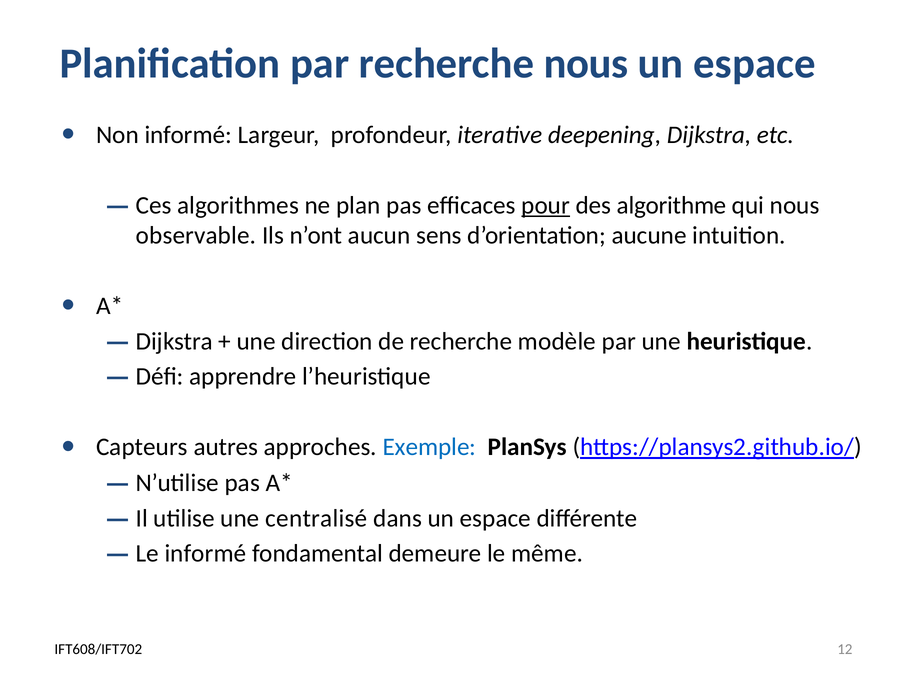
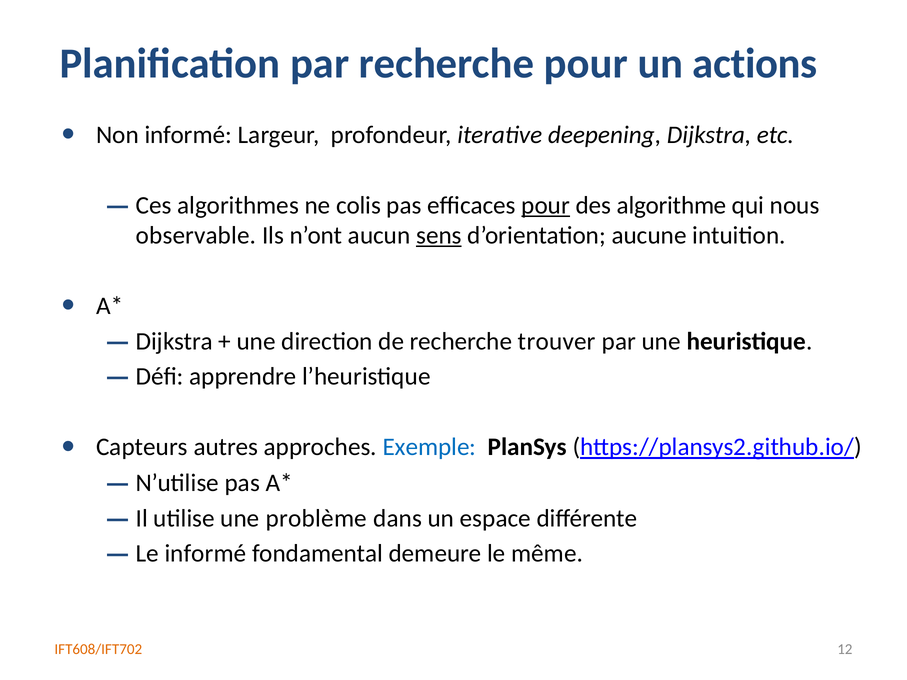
recherche nous: nous -> pour
espace at (755, 63): espace -> actions
plan: plan -> colis
sens underline: none -> present
modèle: modèle -> trouver
centralisé: centralisé -> problème
IFT608/IFT702 colour: black -> orange
